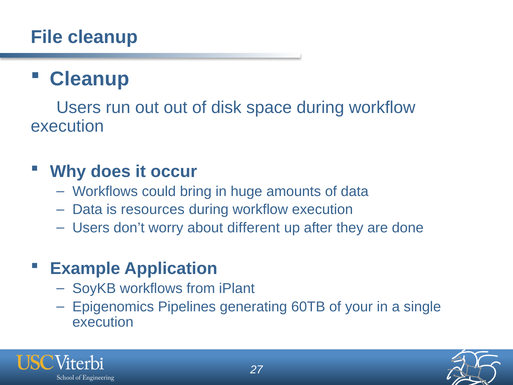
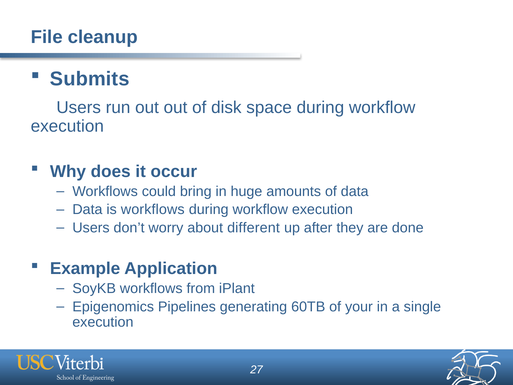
Cleanup at (90, 79): Cleanup -> Submits
is resources: resources -> workflows
